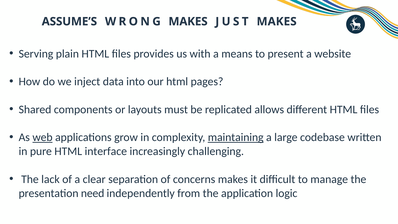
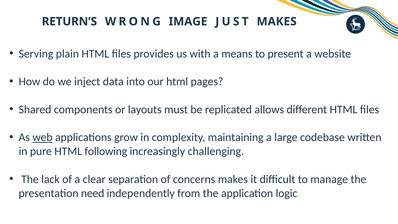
ASSUME’S: ASSUME’S -> RETURN’S
WRONG MAKES: MAKES -> IMAGE
maintaining underline: present -> none
interface: interface -> following
